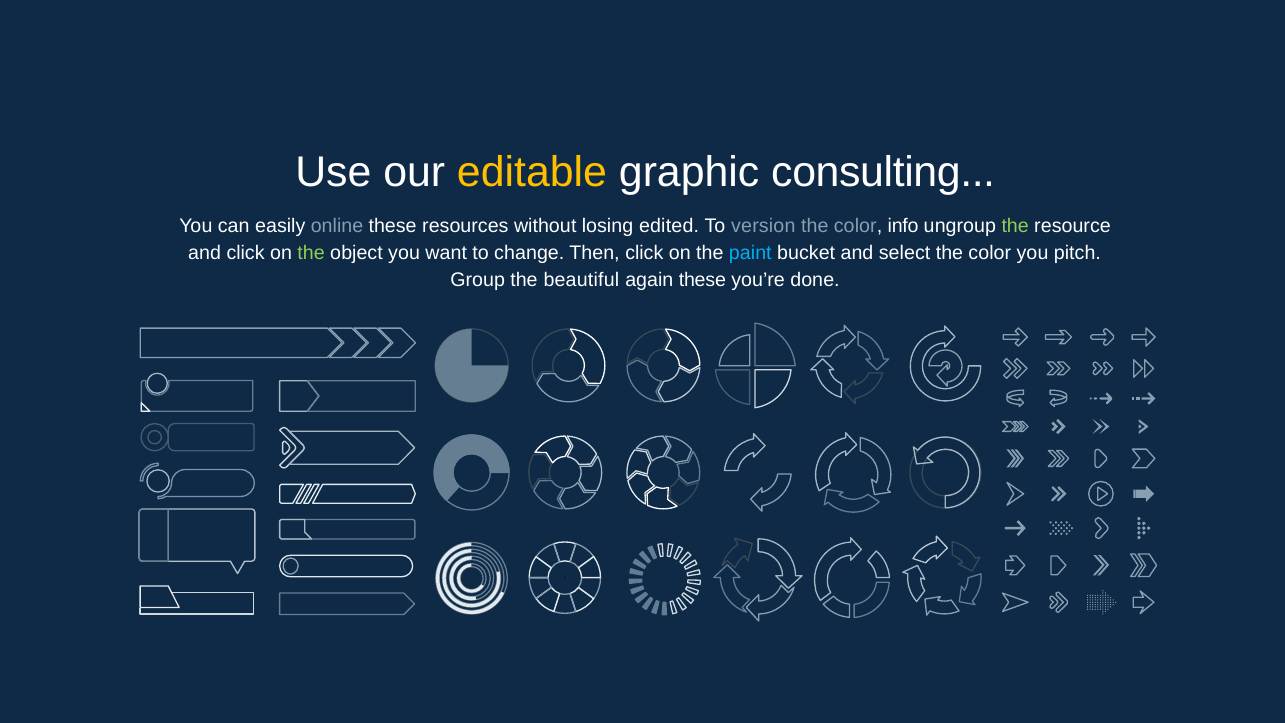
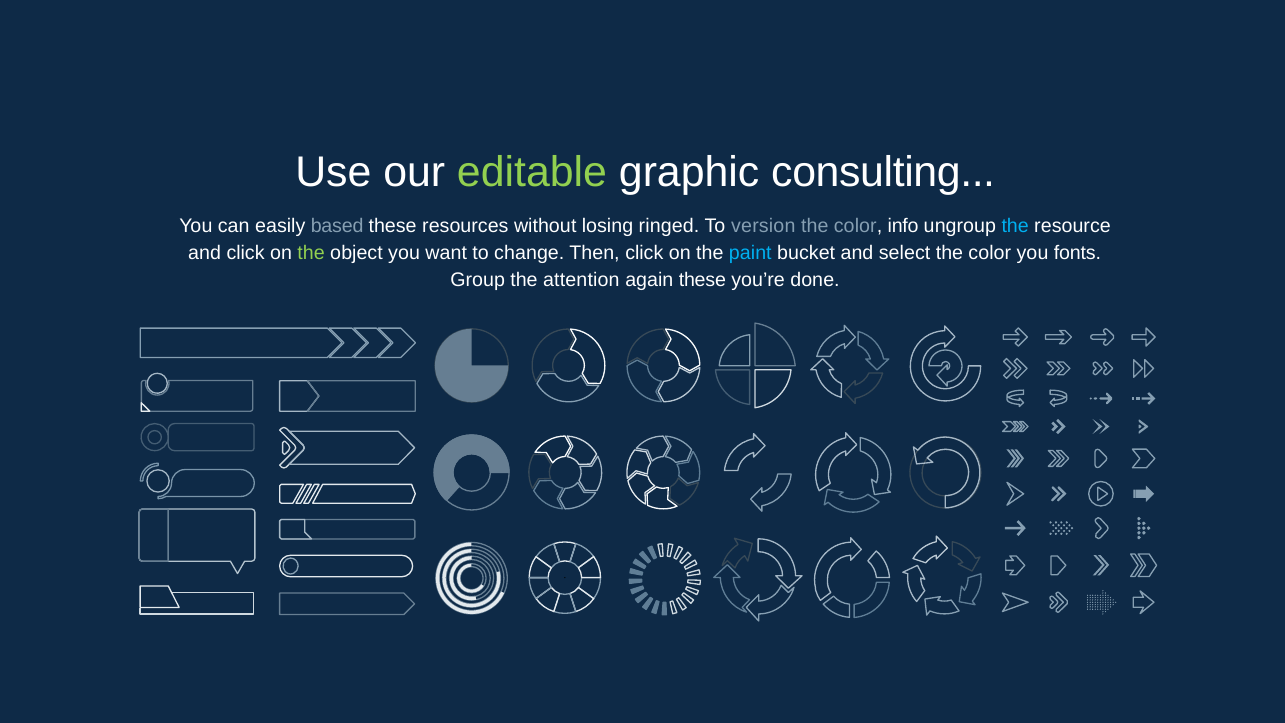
editable colour: yellow -> light green
online: online -> based
edited: edited -> ringed
the at (1015, 225) colour: light green -> light blue
pitch: pitch -> fonts
beautiful: beautiful -> attention
